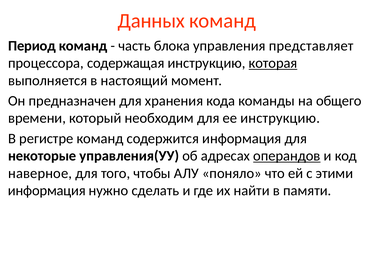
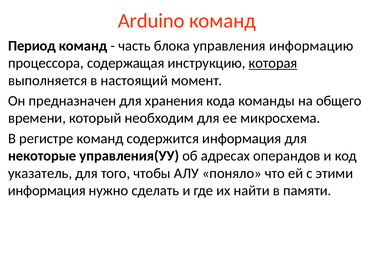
Данных: Данных -> Arduino
представляет: представляет -> информацию
ее инструкцию: инструкцию -> микросхема
операндов underline: present -> none
наверное: наверное -> указатель
